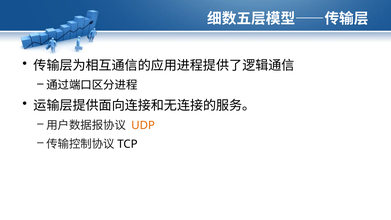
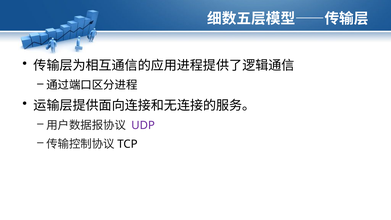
UDP colour: orange -> purple
